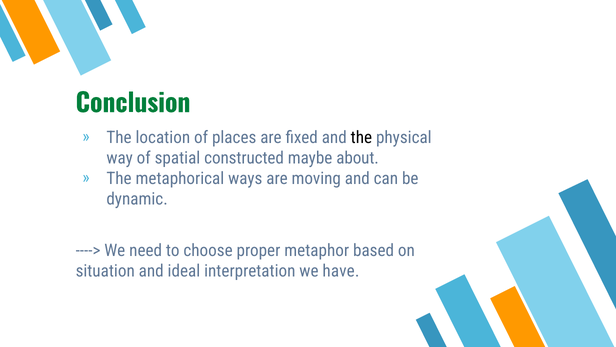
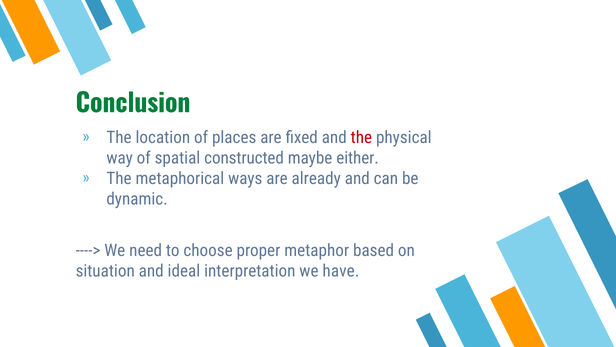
the at (361, 137) colour: black -> red
about: about -> either
moving: moving -> already
